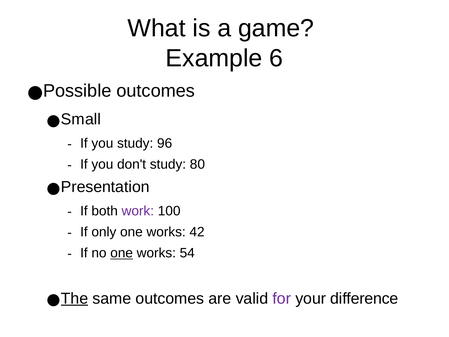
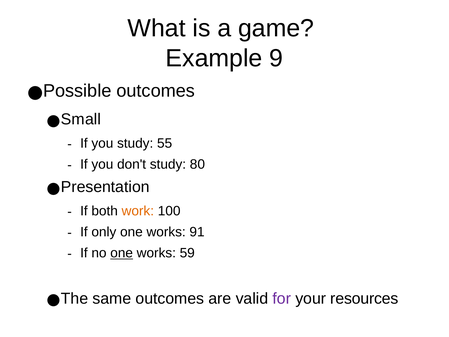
6: 6 -> 9
96: 96 -> 55
work colour: purple -> orange
42: 42 -> 91
54: 54 -> 59
The underline: present -> none
difference: difference -> resources
